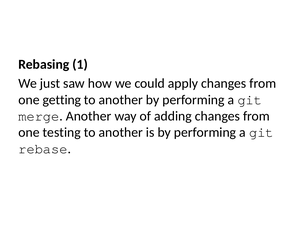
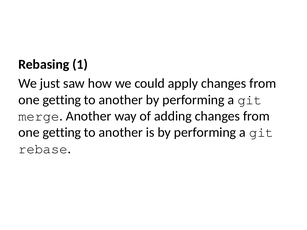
testing at (62, 133): testing -> getting
